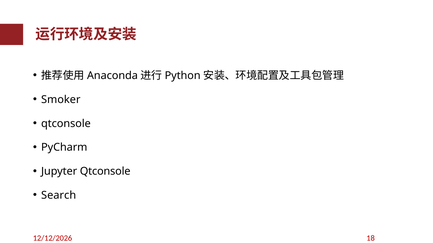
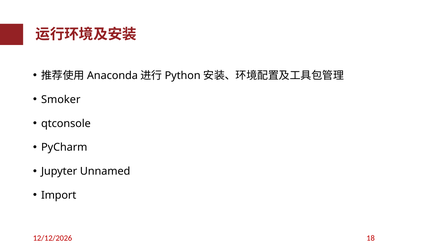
Jupyter Qtconsole: Qtconsole -> Unnamed
Search: Search -> Import
